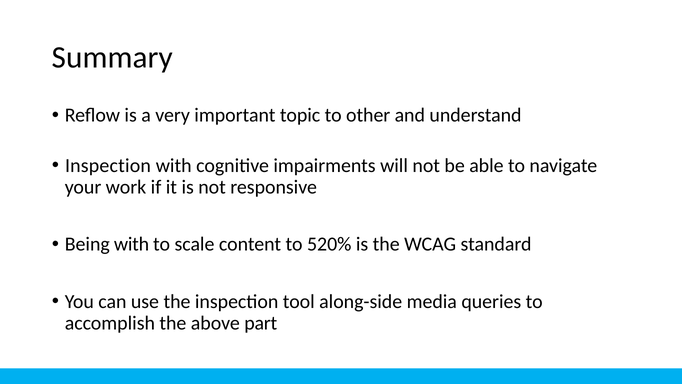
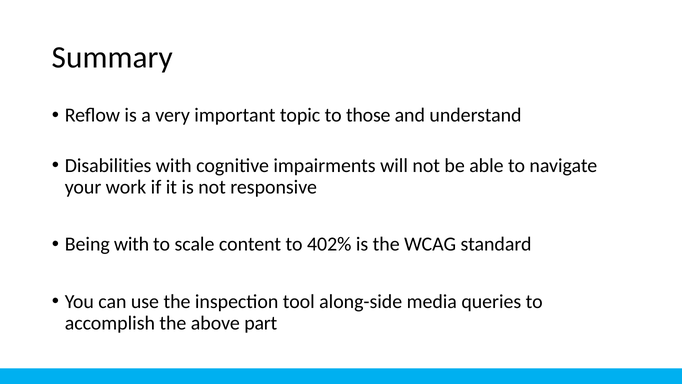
other: other -> those
Inspection at (108, 165): Inspection -> Disabilities
520%: 520% -> 402%
